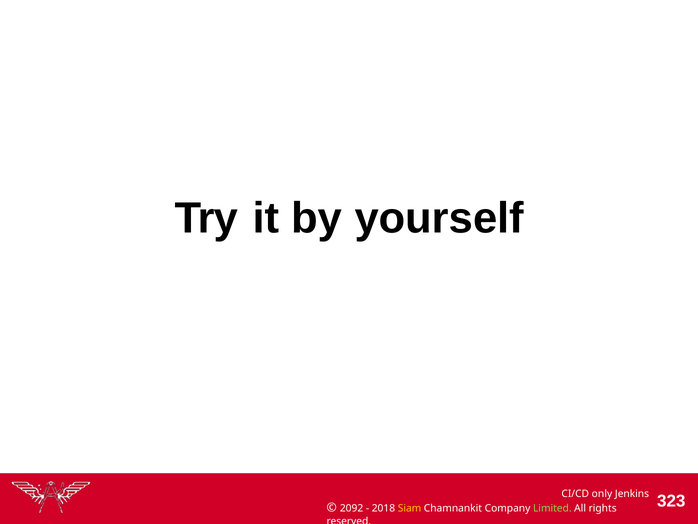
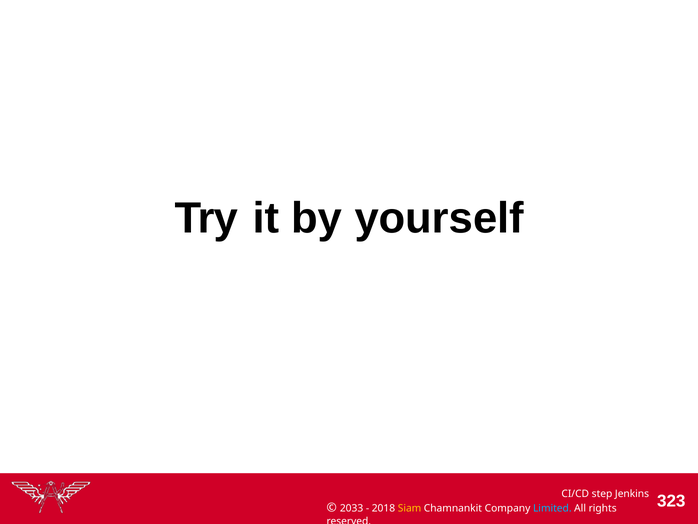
only: only -> step
2092: 2092 -> 2033
Limited colour: light green -> light blue
